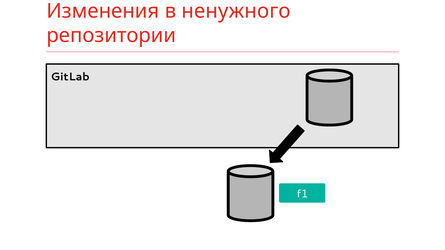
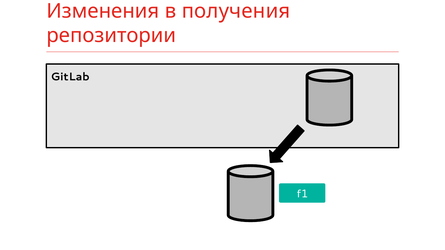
ненужного: ненужного -> получения
